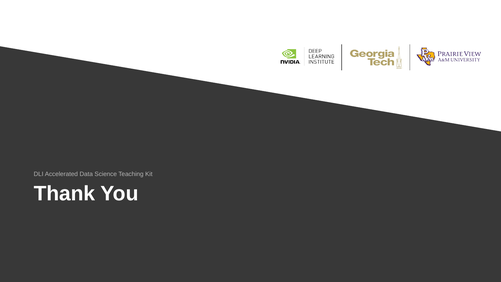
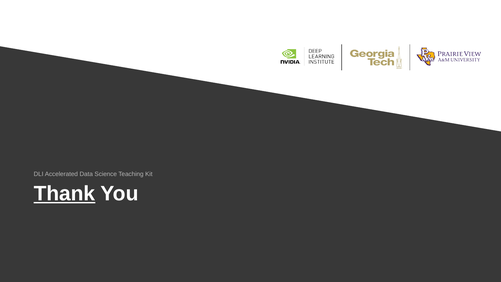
Thank underline: none -> present
